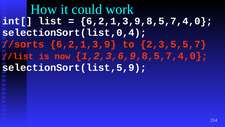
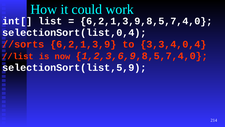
2,3,5,5,7: 2,3,5,5,7 -> 3,3,4,0,4
